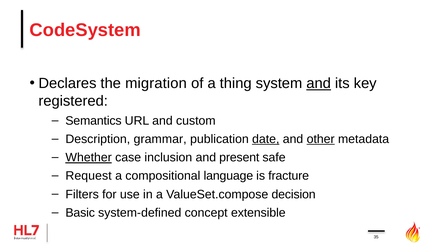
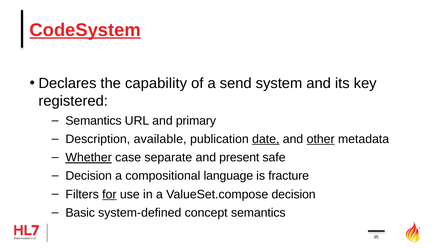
CodeSystem underline: none -> present
migration: migration -> capability
thing: thing -> send
and at (319, 84) underline: present -> none
custom: custom -> primary
grammar: grammar -> available
inclusion: inclusion -> separate
Request at (89, 176): Request -> Decision
for underline: none -> present
concept extensible: extensible -> semantics
